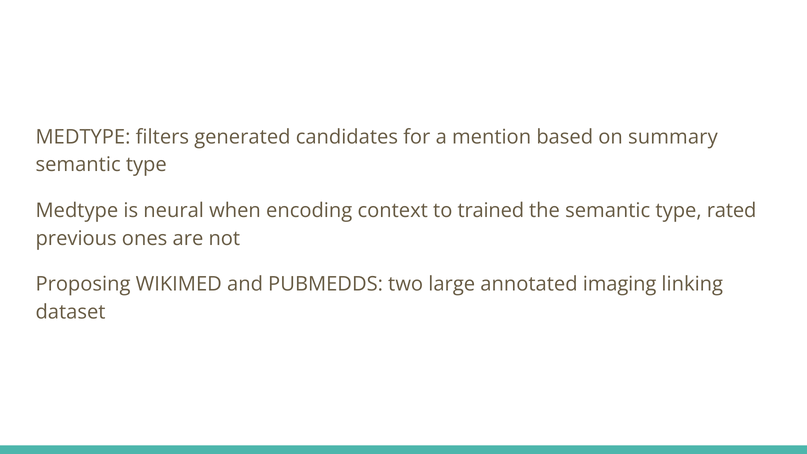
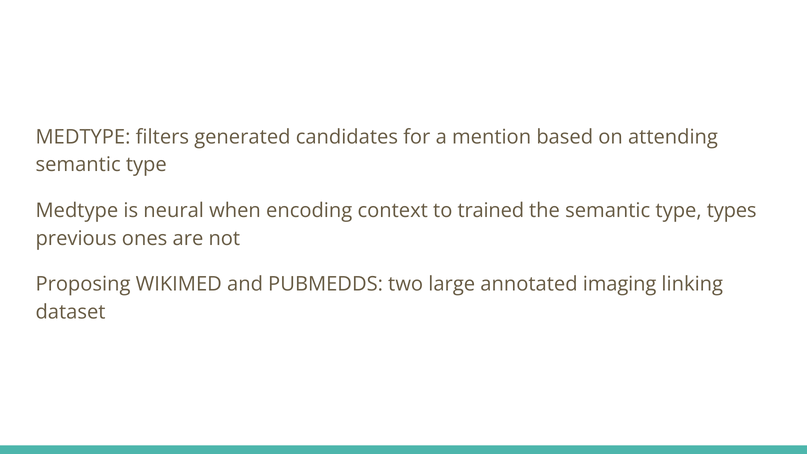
summary: summary -> attending
rated: rated -> types
